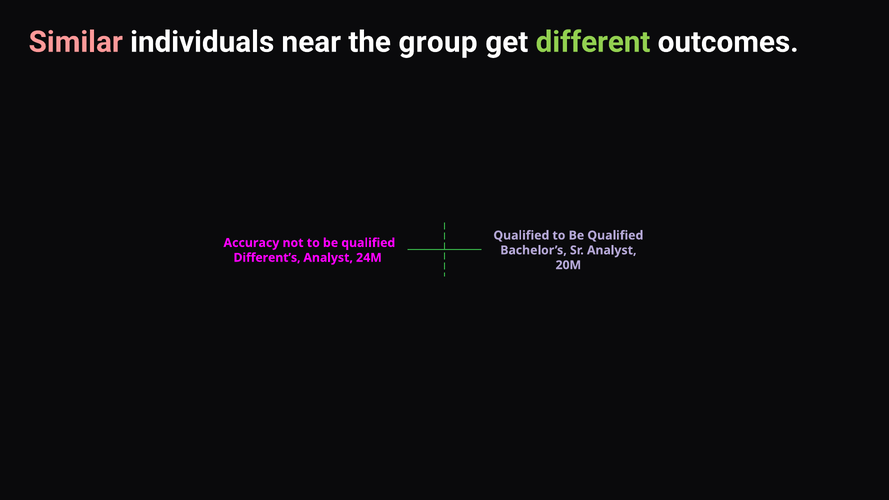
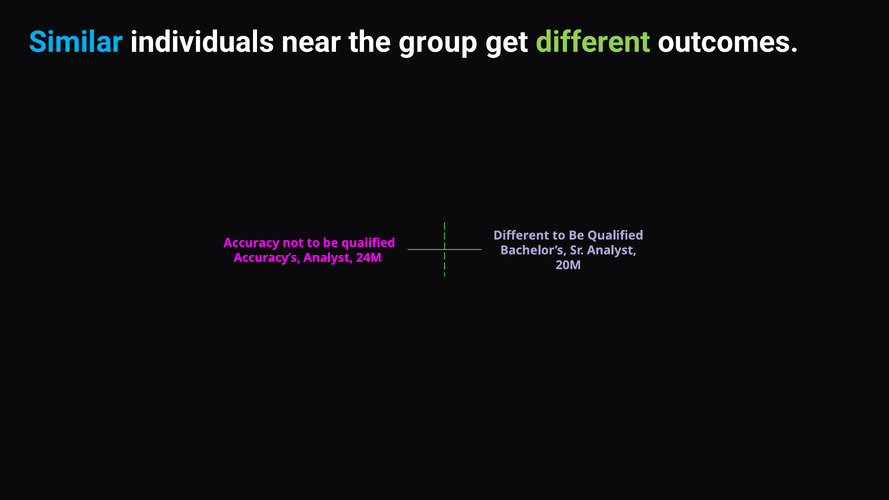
Similar colour: pink -> light blue
Qualified at (521, 235): Qualified -> Different
Different’s: Different’s -> Accuracy’s
